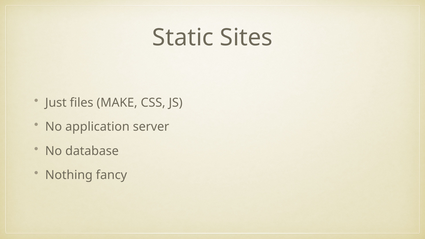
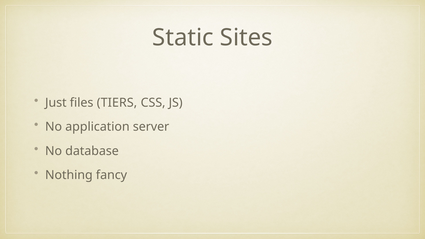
MAKE: MAKE -> TIERS
